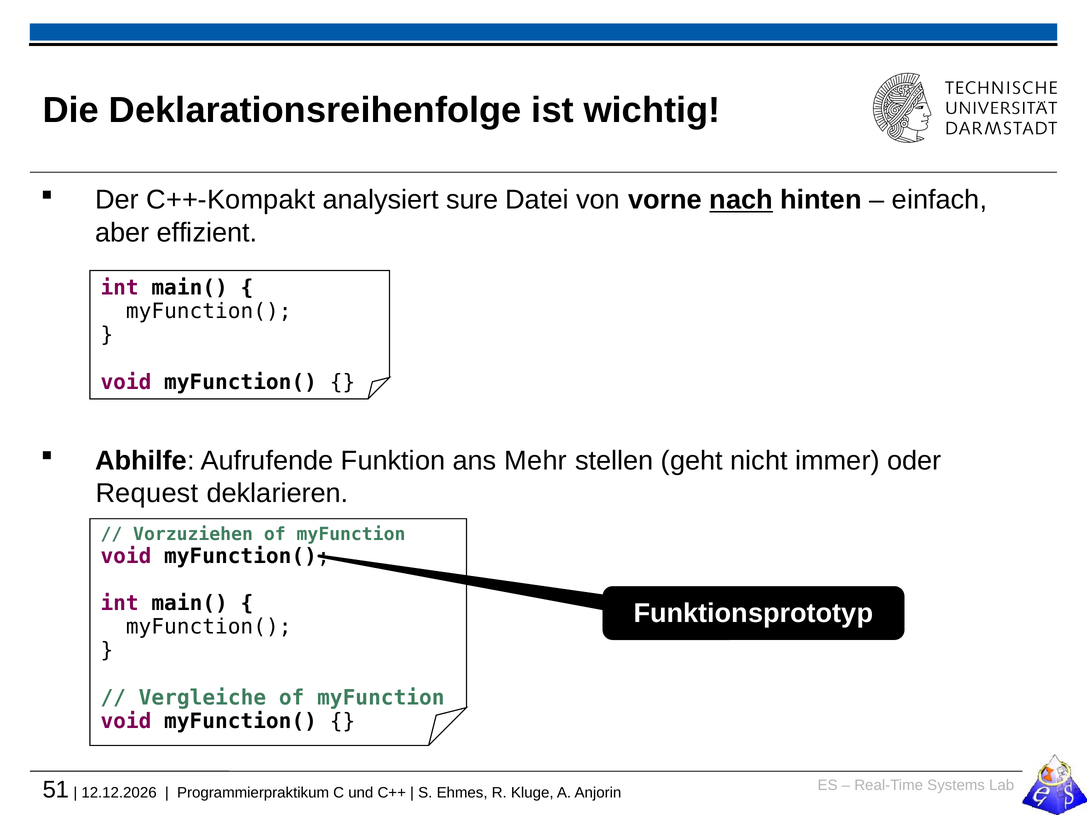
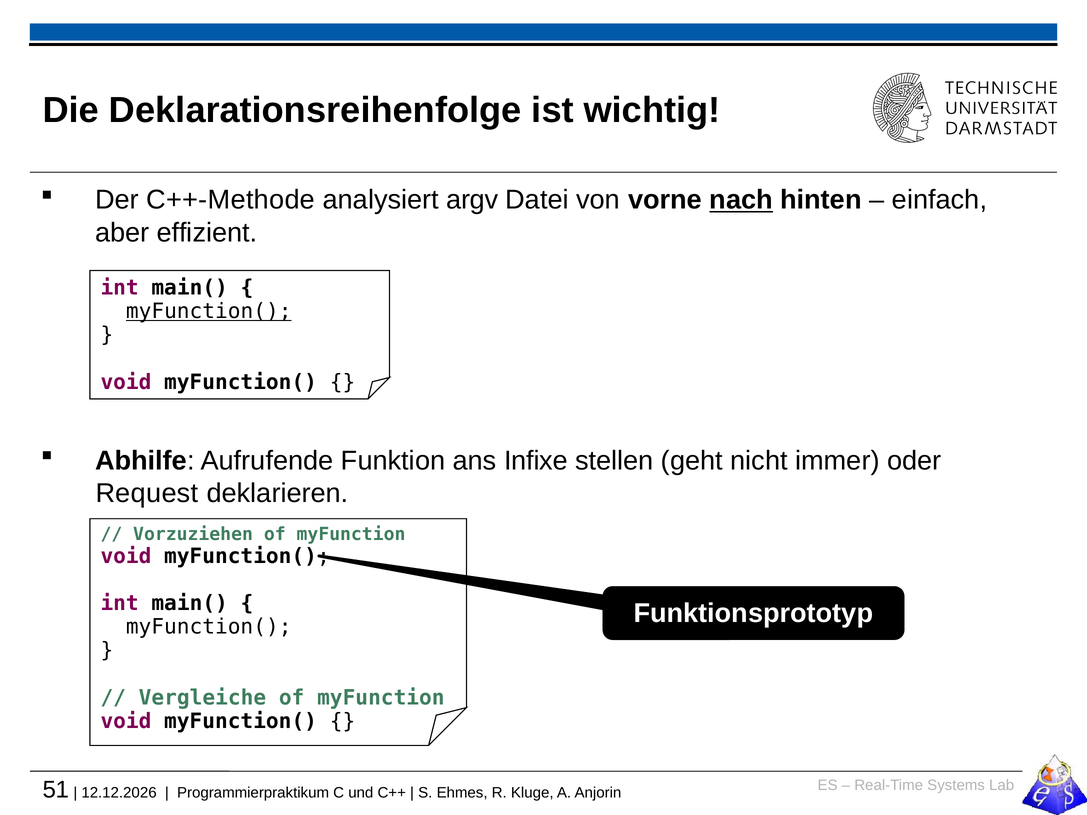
C++-Kompakt: C++-Kompakt -> C++-Methode
sure: sure -> argv
myFunction( at (209, 311) underline: none -> present
Mehr: Mehr -> Infixe
